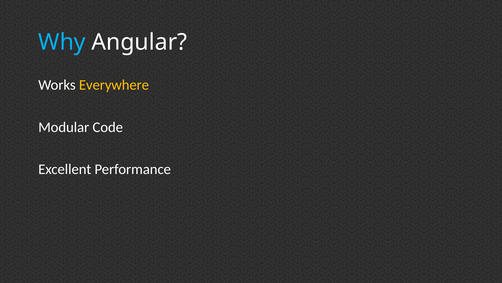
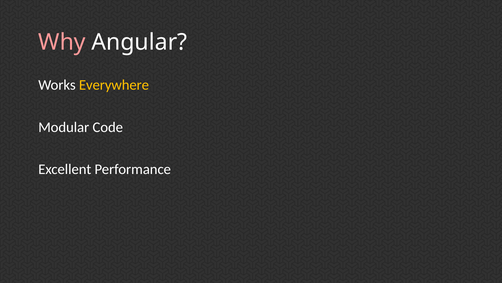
Why colour: light blue -> pink
